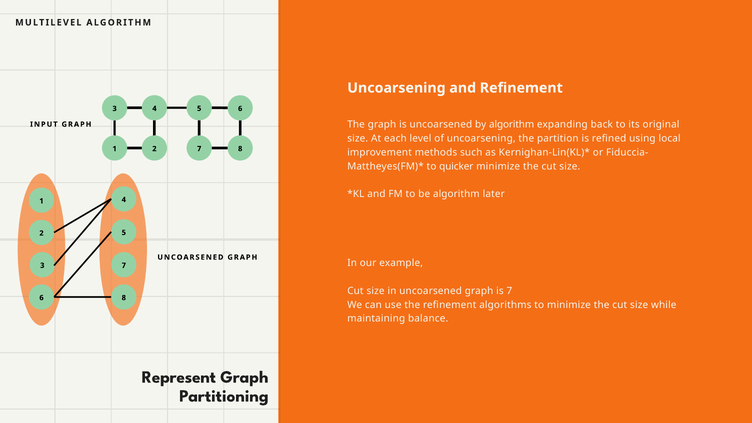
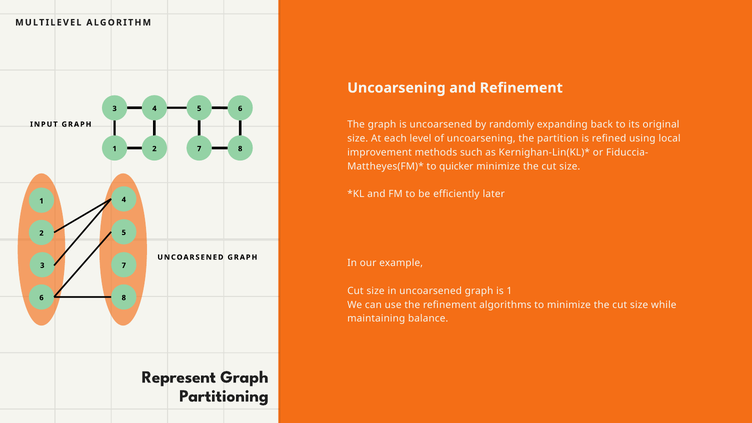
by algorithm: algorithm -> randomly
be algorithm: algorithm -> efficiently
is 7: 7 -> 1
